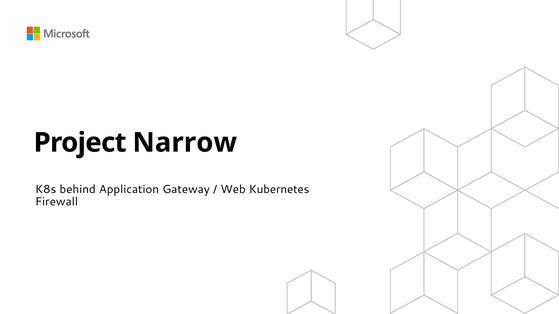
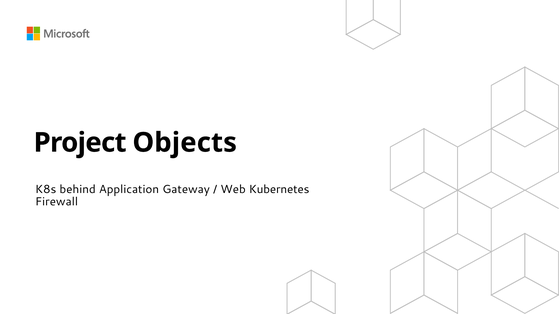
Narrow: Narrow -> Objects
